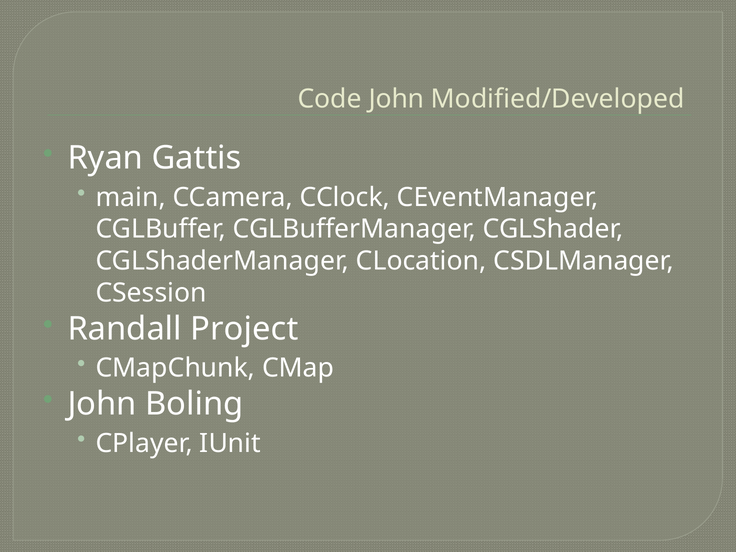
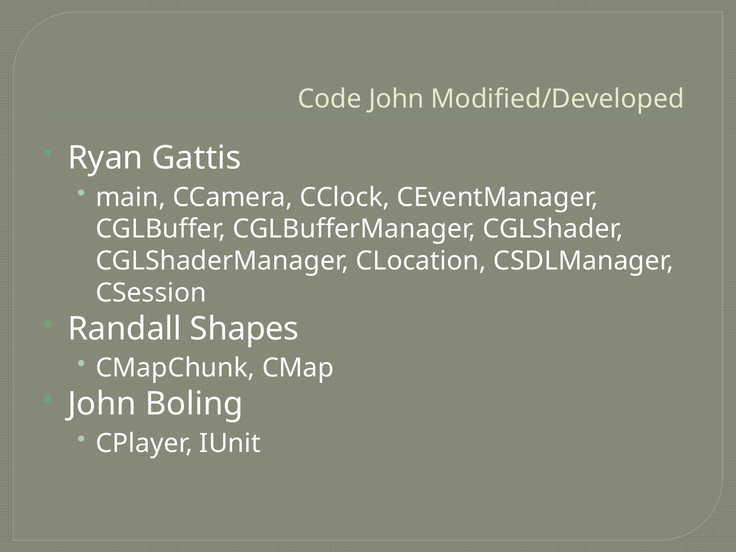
Project: Project -> Shapes
